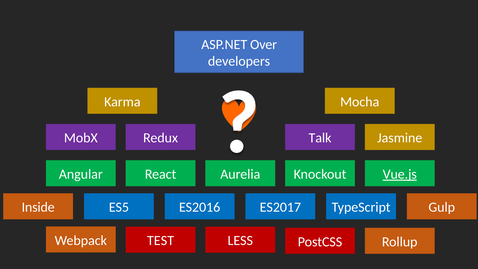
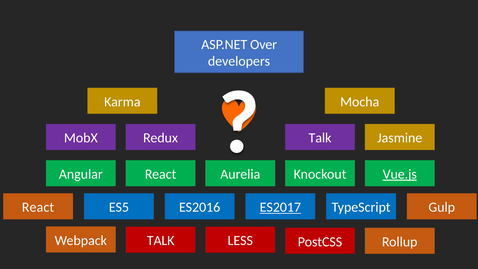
Inside at (38, 207): Inside -> React
ES2017 underline: none -> present
TEST at (161, 241): TEST -> TALK
